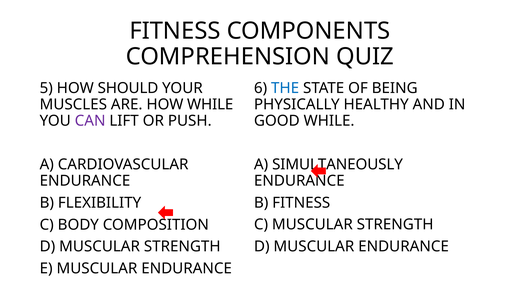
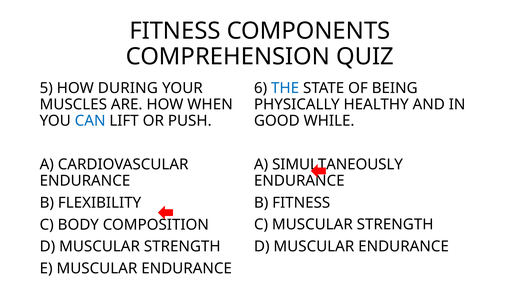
SHOULD: SHOULD -> DURING
HOW WHILE: WHILE -> WHEN
CAN colour: purple -> blue
